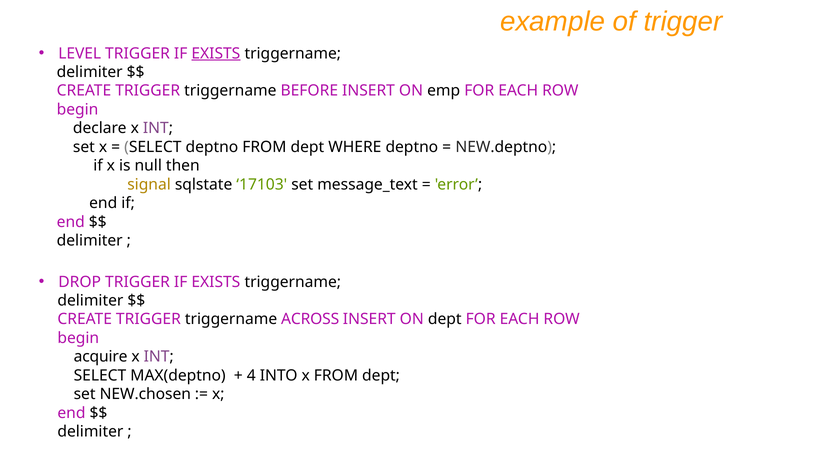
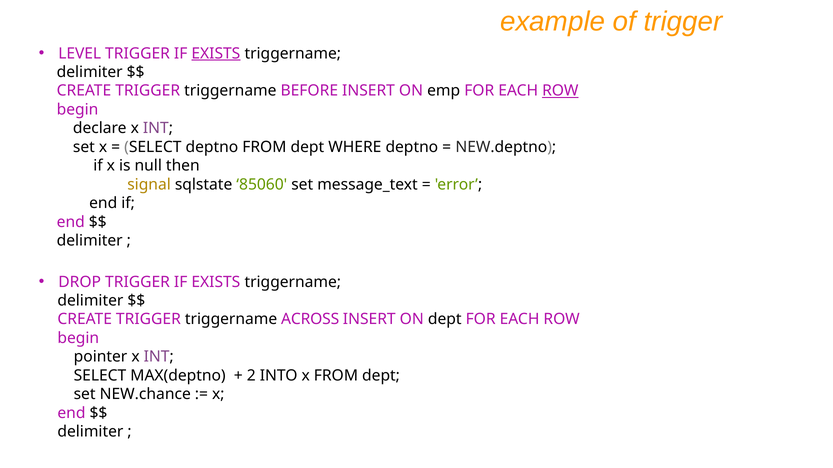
ROW at (560, 91) underline: none -> present
17103: 17103 -> 85060
acquire: acquire -> pointer
4: 4 -> 2
NEW.chosen: NEW.chosen -> NEW.chance
